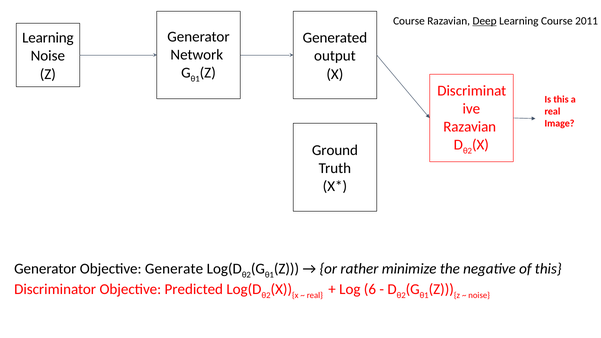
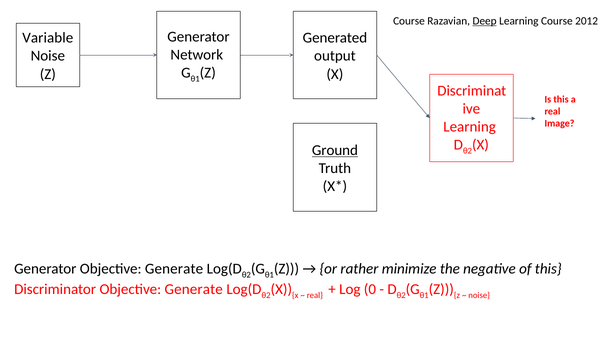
2011: 2011 -> 2012
Learning at (48, 38): Learning -> Variable
Razavian at (470, 127): Razavian -> Learning
Ground underline: none -> present
Discriminator Objective Predicted: Predicted -> Generate
6: 6 -> 0
